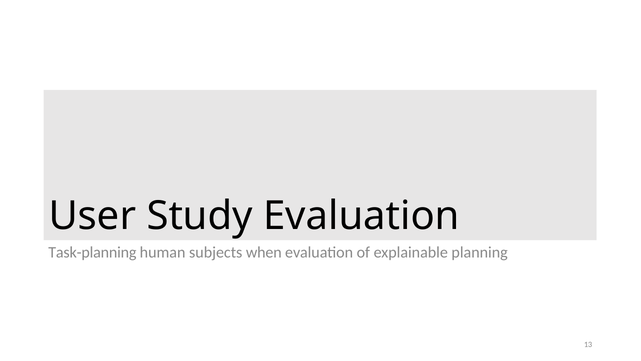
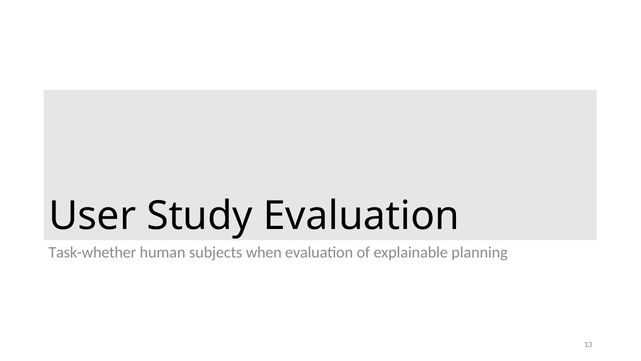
Task-planning: Task-planning -> Task-whether
